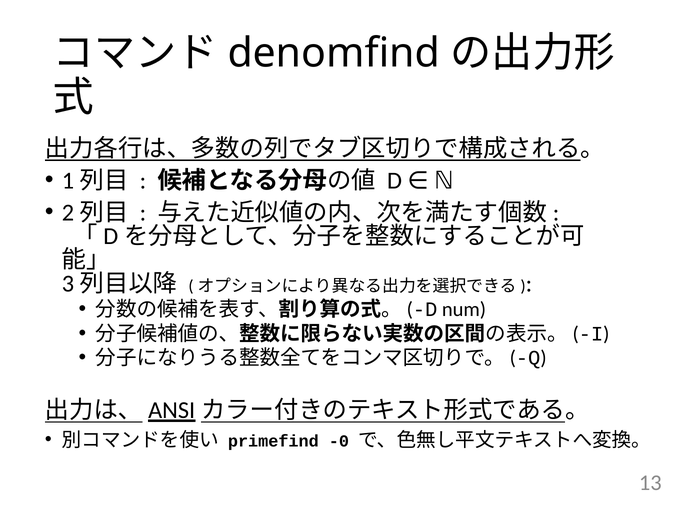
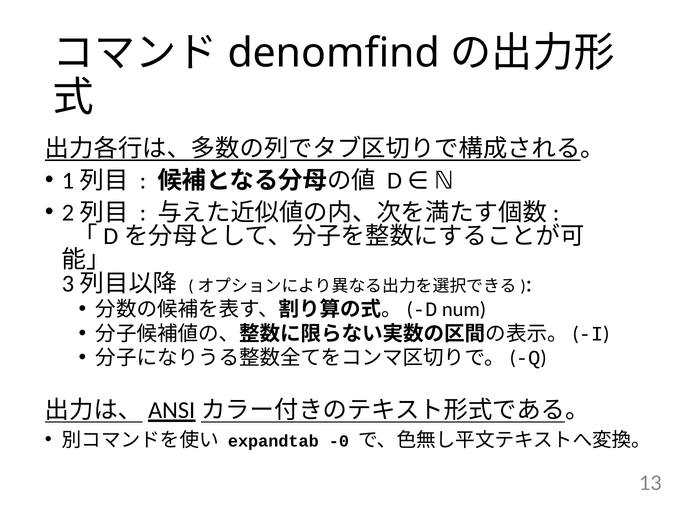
primefind: primefind -> expandtab
